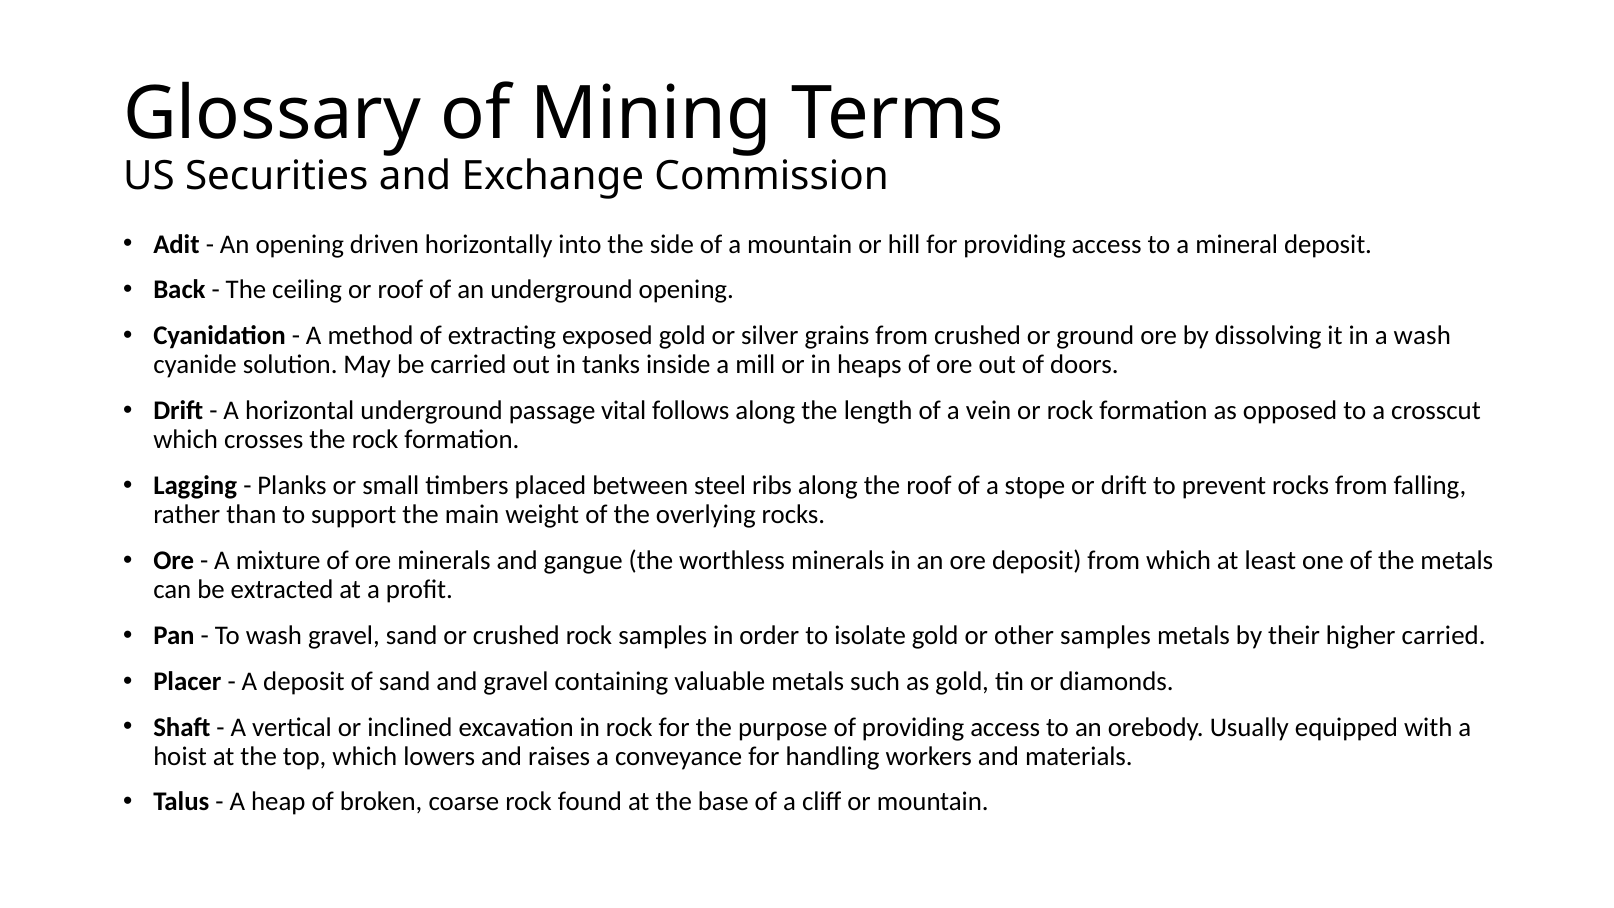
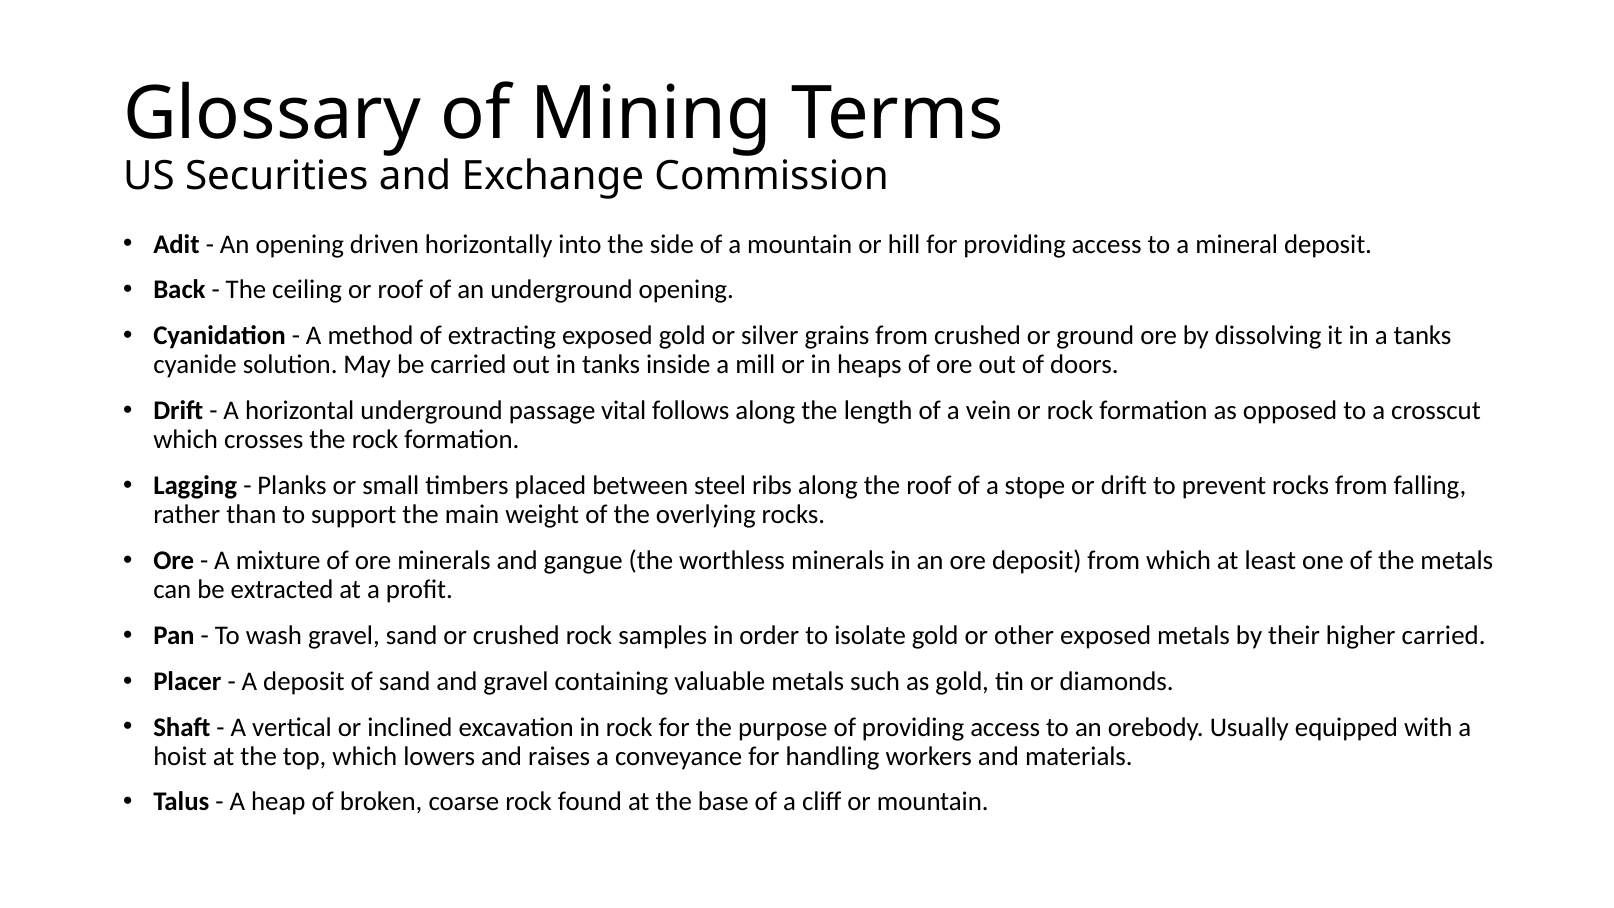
a wash: wash -> tanks
other samples: samples -> exposed
